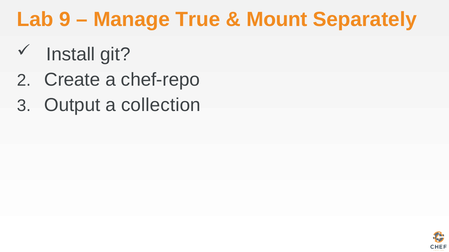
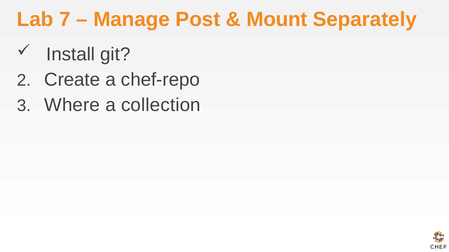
9: 9 -> 7
True: True -> Post
Output: Output -> Where
